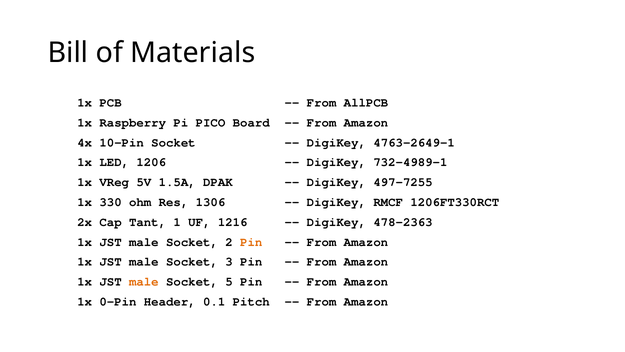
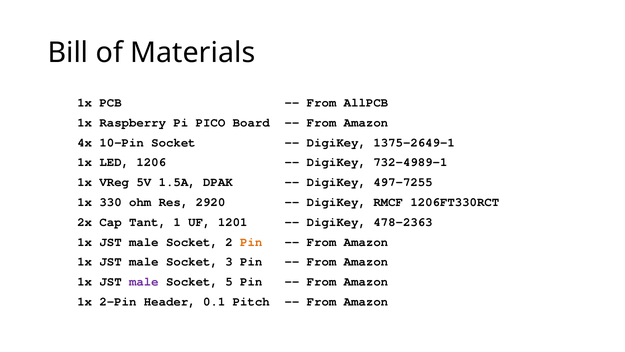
4763-2649-1: 4763-2649-1 -> 1375-2649-1
1306: 1306 -> 2920
1216: 1216 -> 1201
male at (144, 281) colour: orange -> purple
0-Pin: 0-Pin -> 2-Pin
